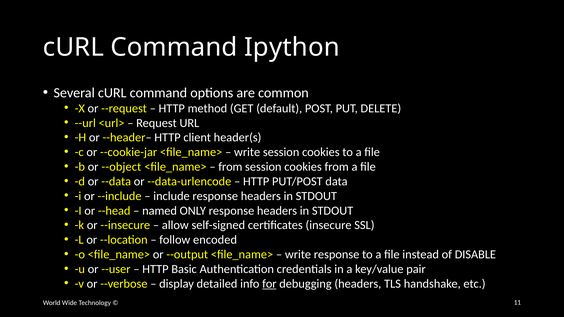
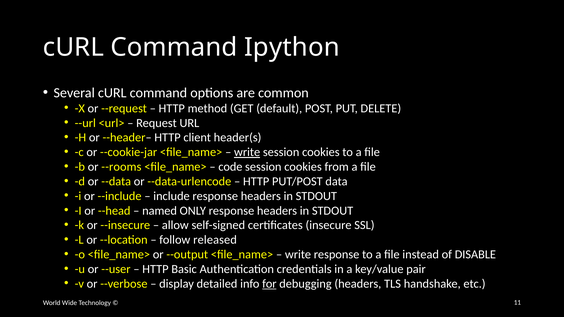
write at (247, 152) underline: none -> present
--object: --object -> --rooms
from at (230, 167): from -> code
encoded: encoded -> released
